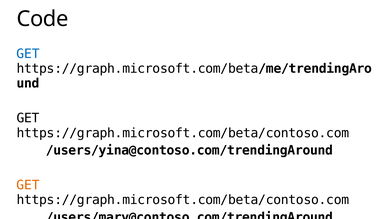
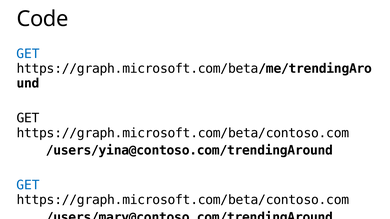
GET at (28, 186) colour: orange -> blue
